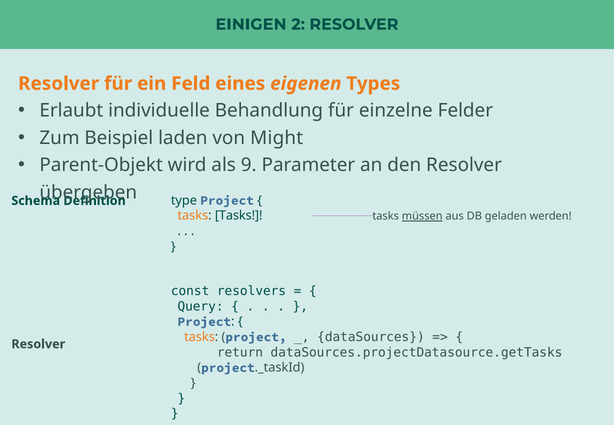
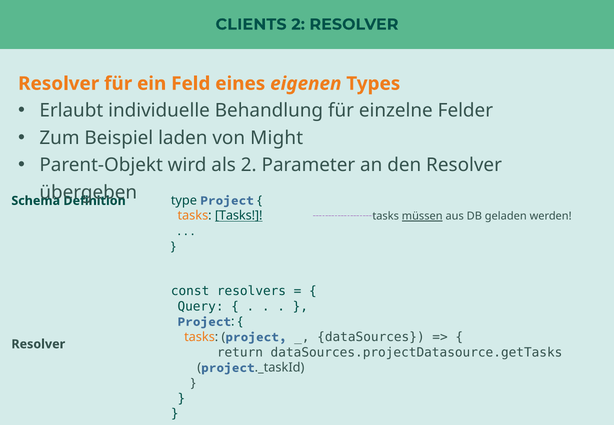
EINIGEN: EINIGEN -> CLIENTS
als 9: 9 -> 2
Tasks at (239, 216) underline: none -> present
